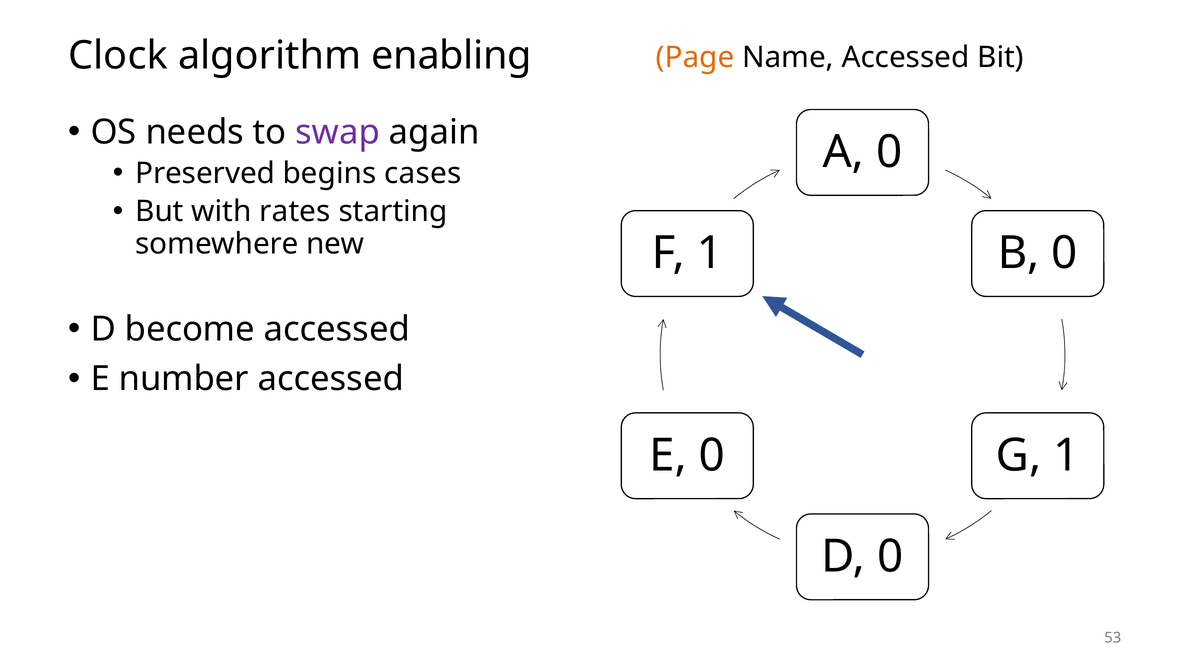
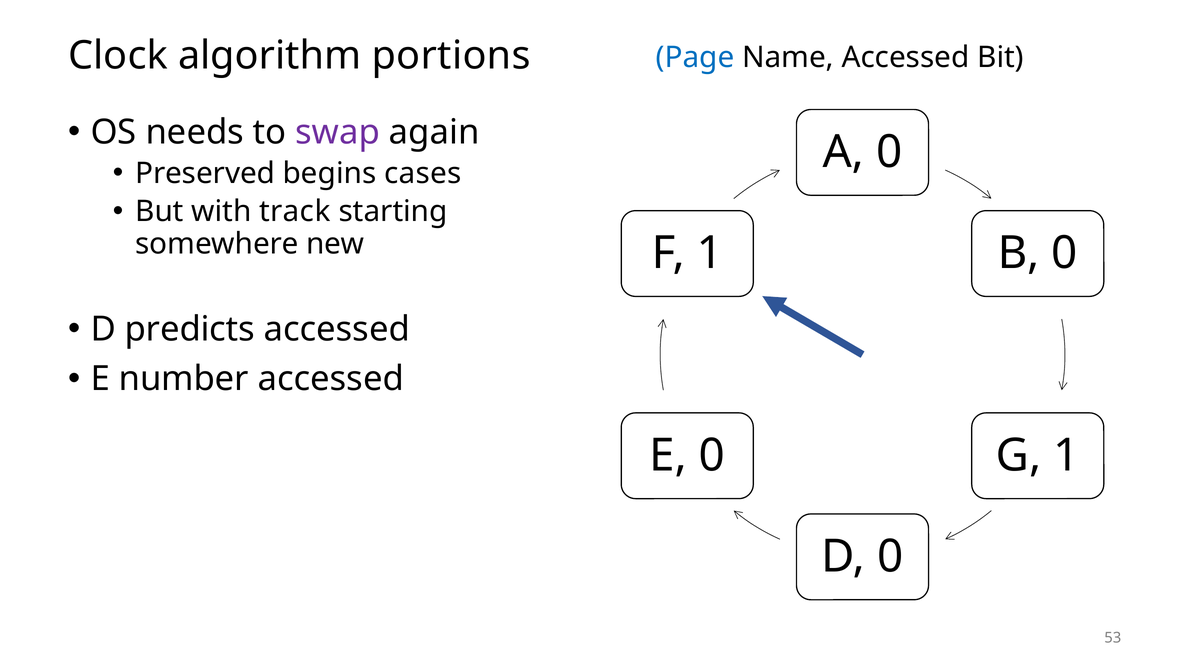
enabling: enabling -> portions
Page colour: orange -> blue
rates: rates -> track
become: become -> predicts
